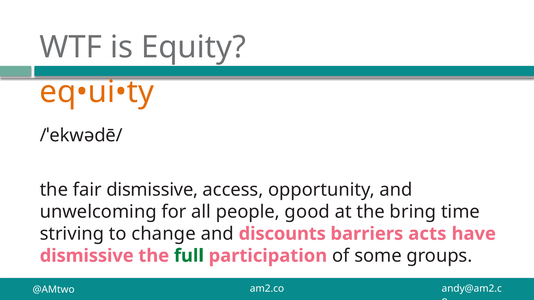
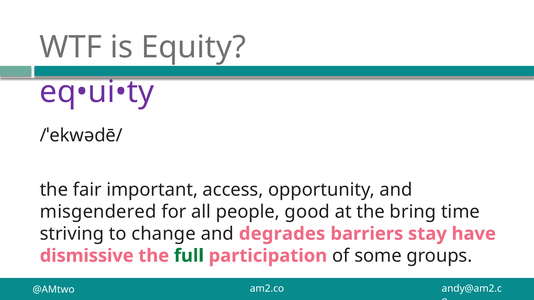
eq•ui•ty colour: orange -> purple
fair dismissive: dismissive -> important
unwelcoming: unwelcoming -> misgendered
discounts: discounts -> degrades
acts: acts -> stay
